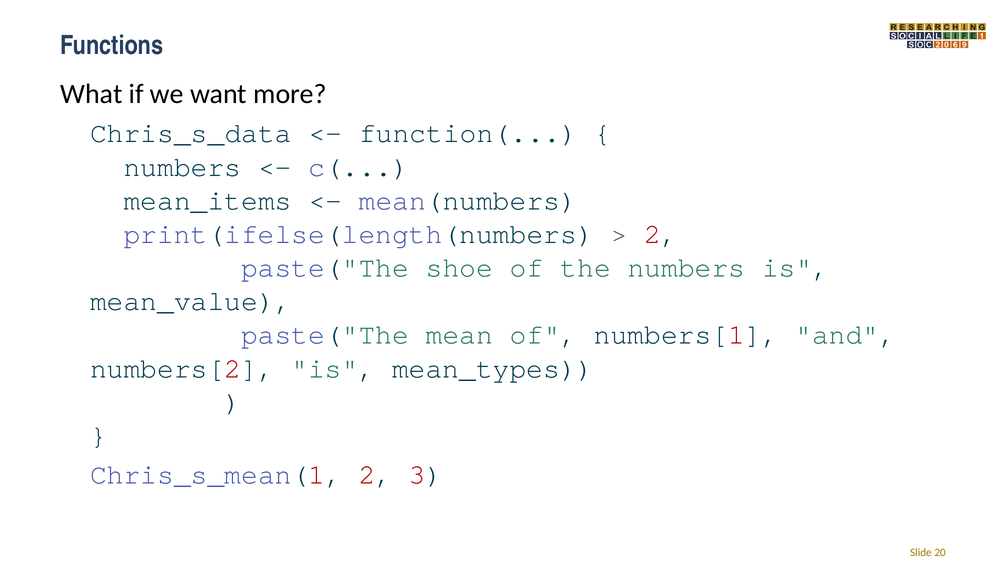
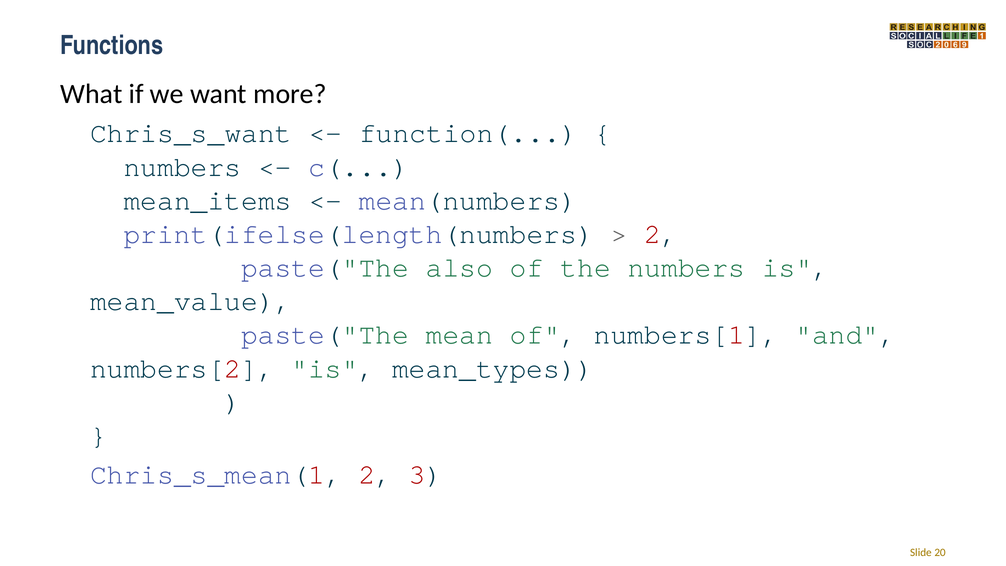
Chris_s_data: Chris_s_data -> Chris_s_want
shoe: shoe -> also
